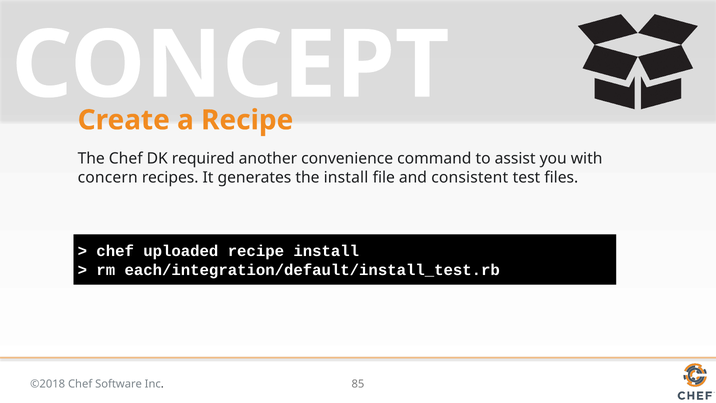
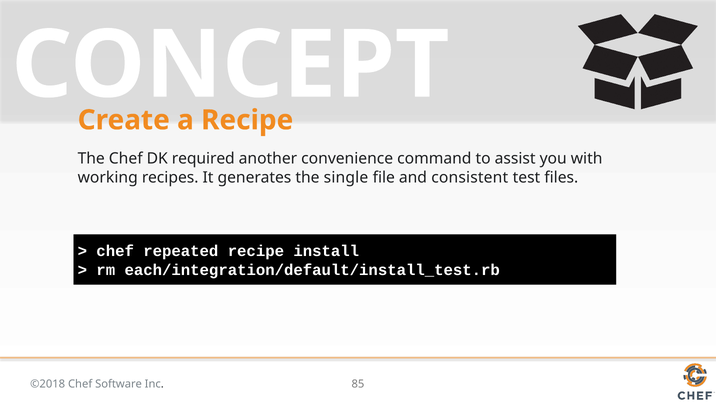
concern: concern -> working
the install: install -> single
uploaded: uploaded -> repeated
